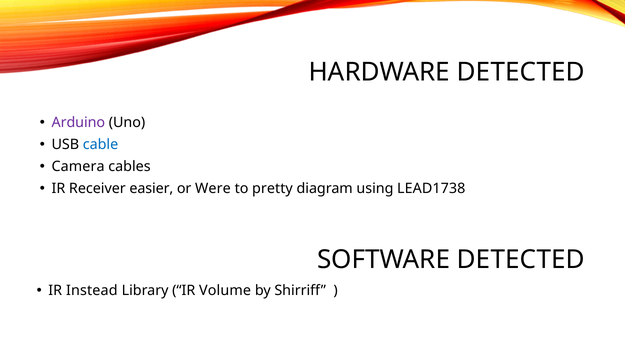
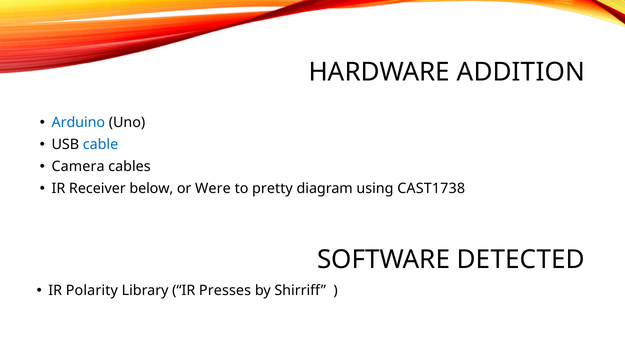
HARDWARE DETECTED: DETECTED -> ADDITION
Arduino colour: purple -> blue
easier: easier -> below
LEAD1738: LEAD1738 -> CAST1738
Instead: Instead -> Polarity
Volume: Volume -> Presses
